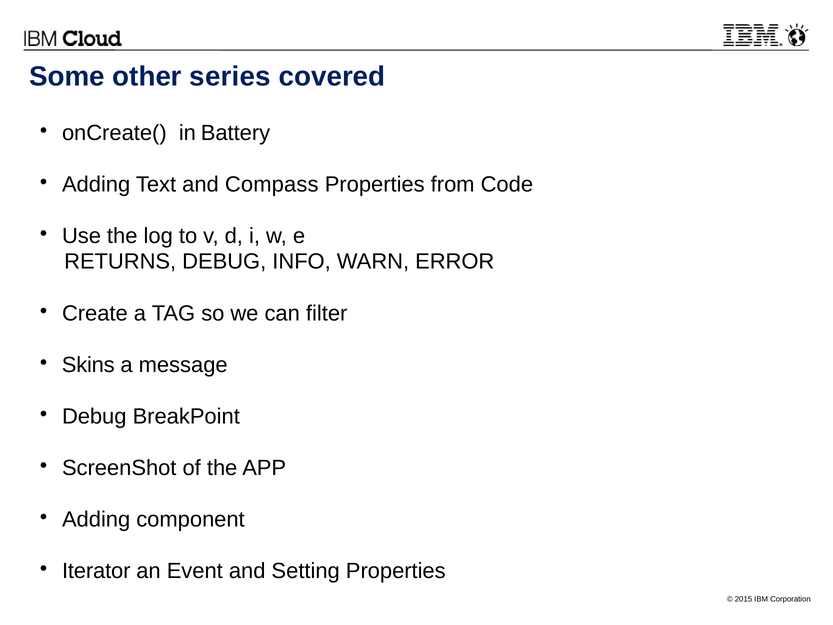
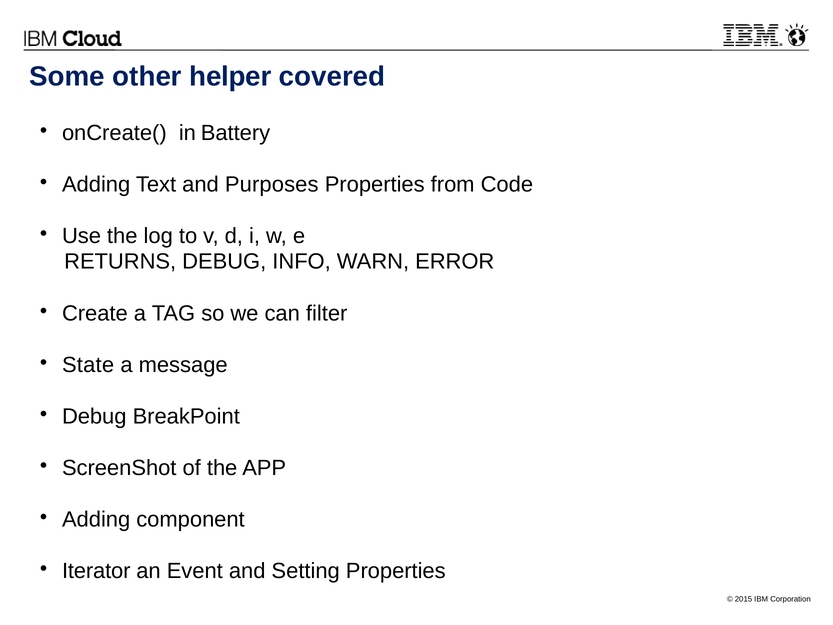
series: series -> helper
Compass: Compass -> Purposes
Skins: Skins -> State
